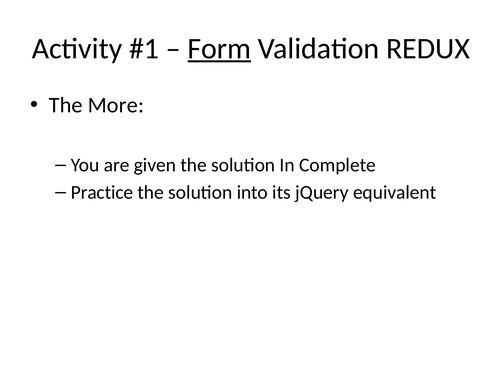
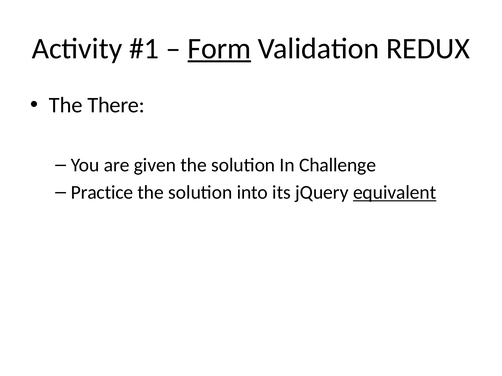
More: More -> There
Complete: Complete -> Challenge
equivalent underline: none -> present
